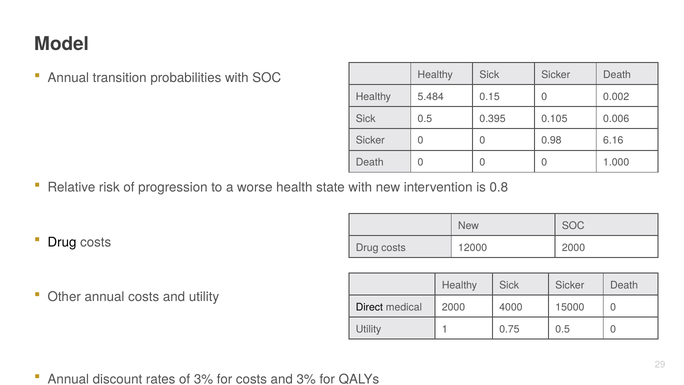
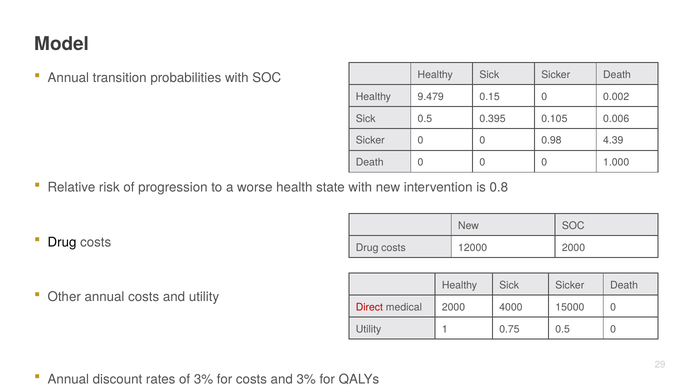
5.484: 5.484 -> 9.479
6.16: 6.16 -> 4.39
Direct colour: black -> red
